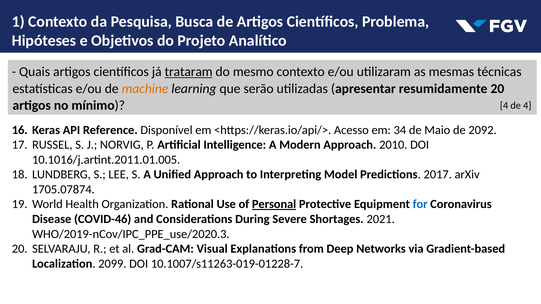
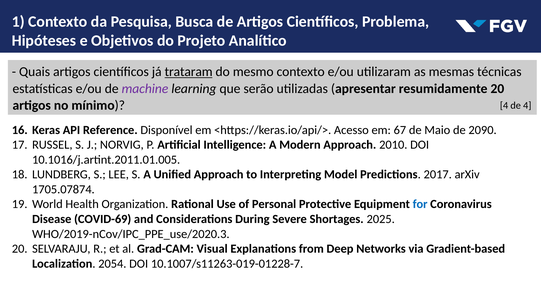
machine colour: orange -> purple
34: 34 -> 67
2092: 2092 -> 2090
Personal underline: present -> none
COVID-46: COVID-46 -> COVID-69
2021: 2021 -> 2025
2099: 2099 -> 2054
